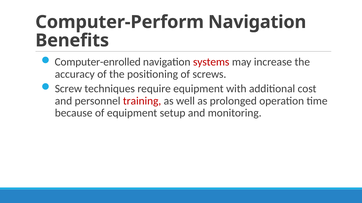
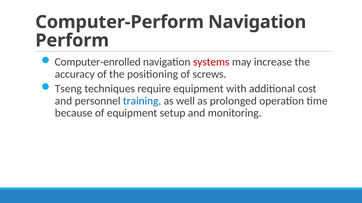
Benefits: Benefits -> Perform
Screw: Screw -> Tseng
training colour: red -> blue
